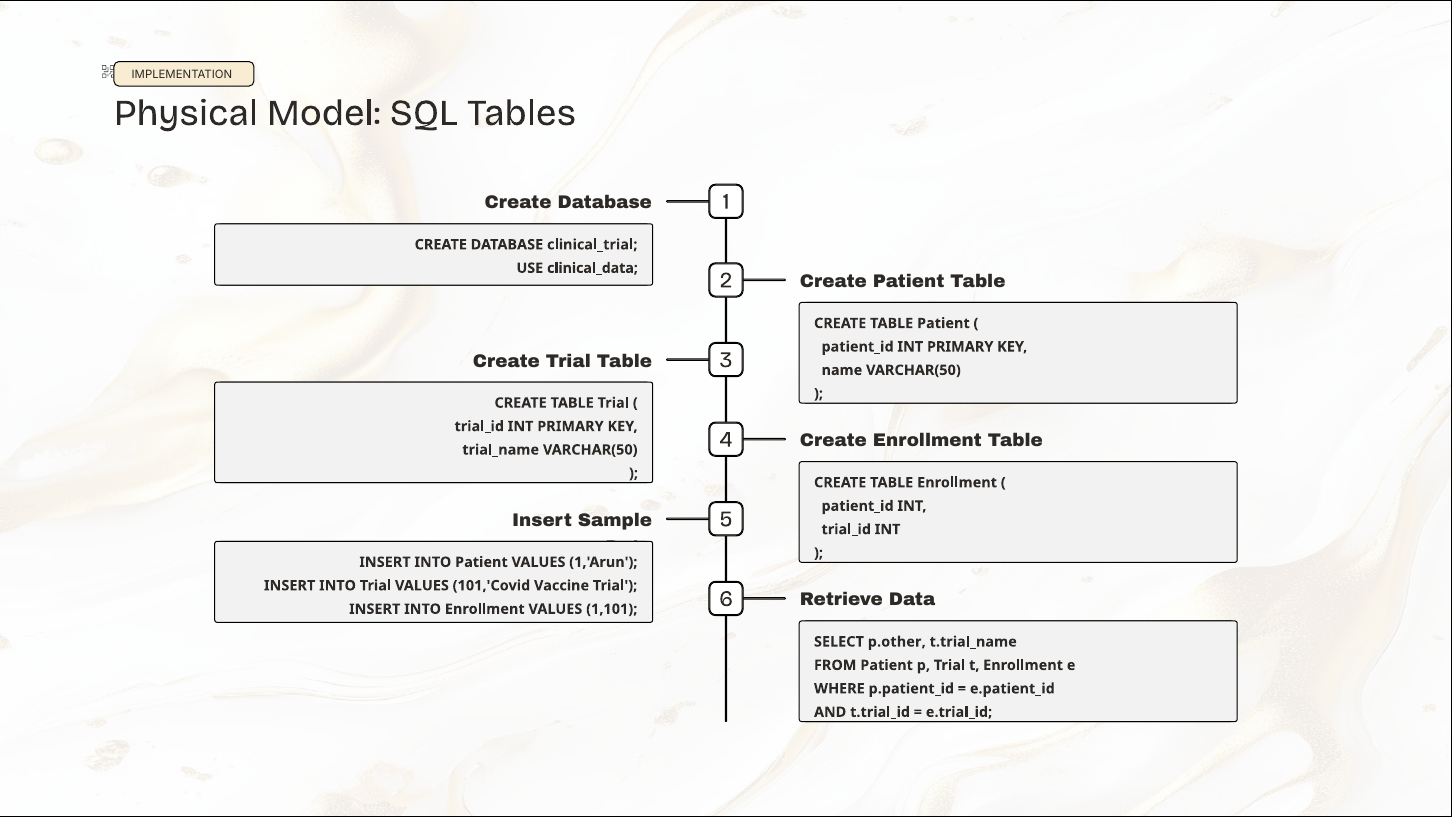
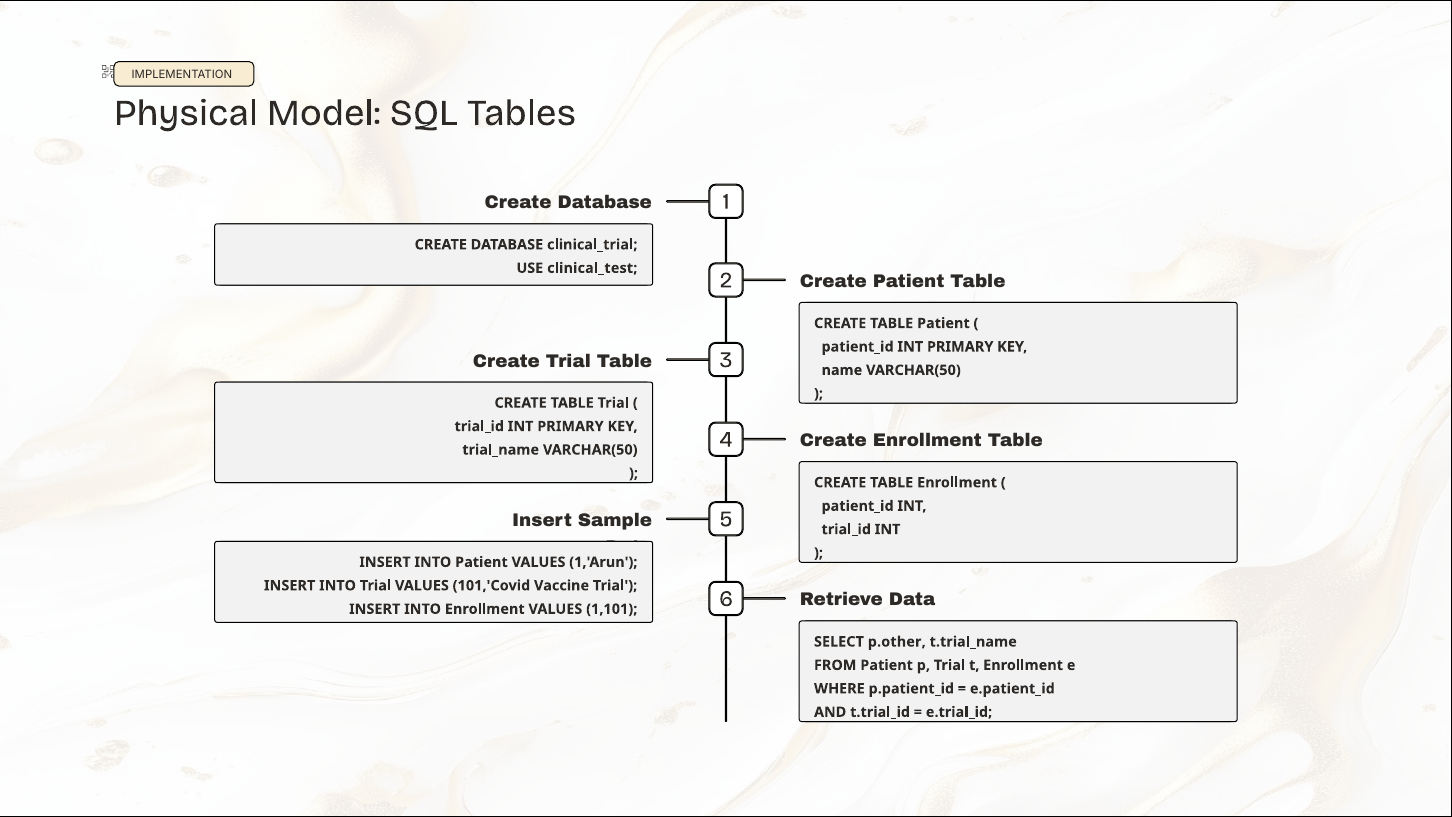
clinical_data: clinical_data -> clinical_test
